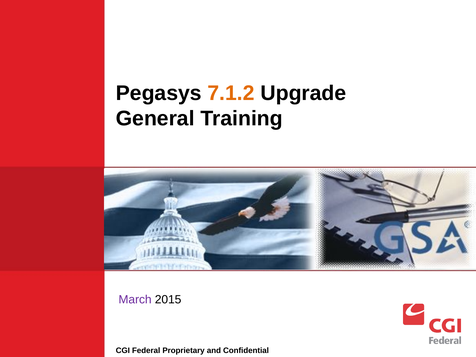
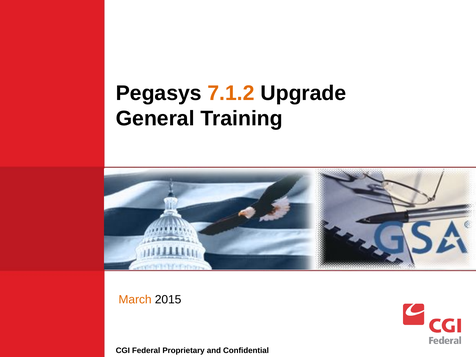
March colour: purple -> orange
